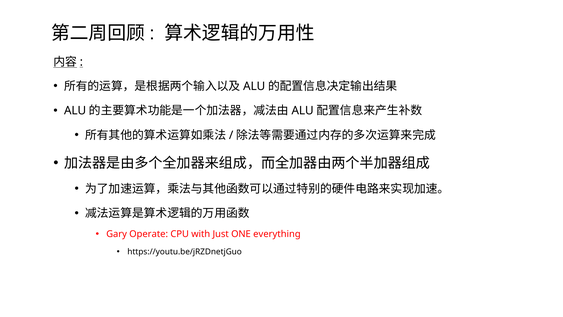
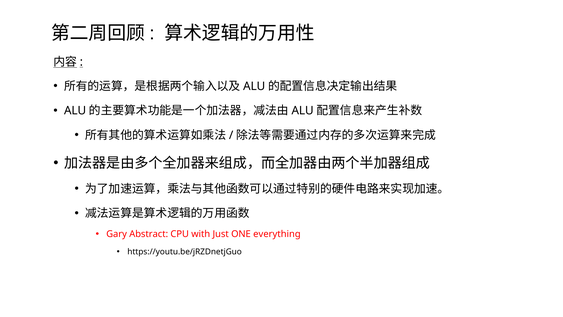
Operate: Operate -> Abstract
